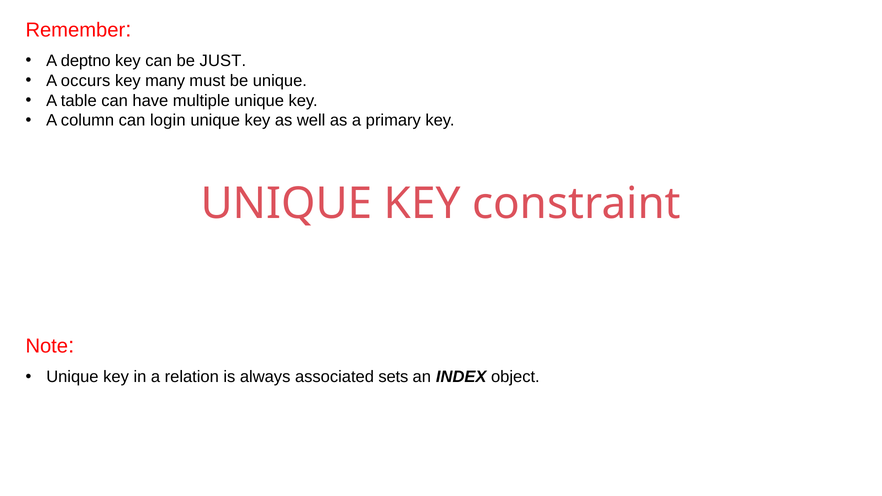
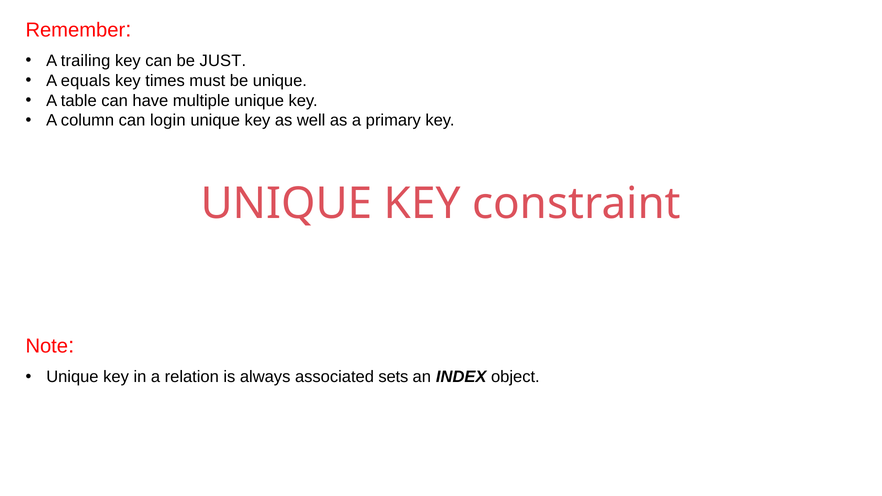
deptno: deptno -> trailing
occurs: occurs -> equals
many: many -> times
